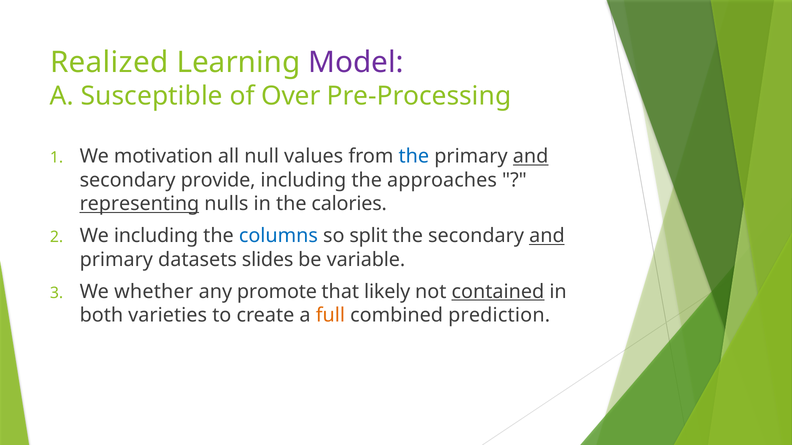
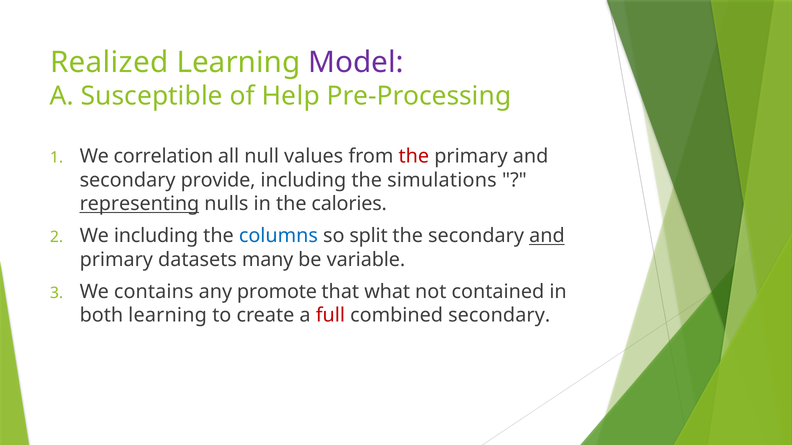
Over: Over -> Help
motivation: motivation -> correlation
the at (414, 157) colour: blue -> red
and at (531, 157) underline: present -> none
approaches: approaches -> simulations
slides: slides -> many
whether: whether -> contains
likely: likely -> what
contained underline: present -> none
both varieties: varieties -> learning
full colour: orange -> red
combined prediction: prediction -> secondary
